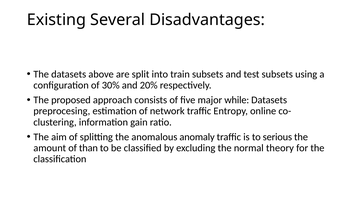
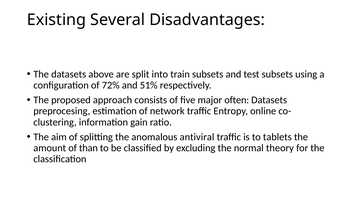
30%: 30% -> 72%
20%: 20% -> 51%
while: while -> often
anomaly: anomaly -> antiviral
serious: serious -> tablets
